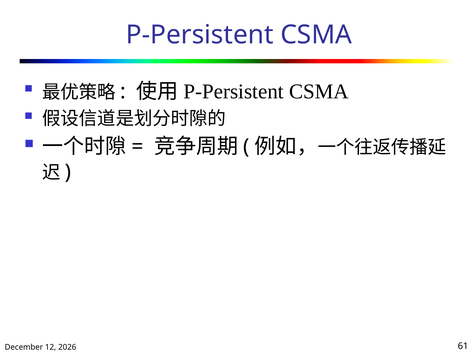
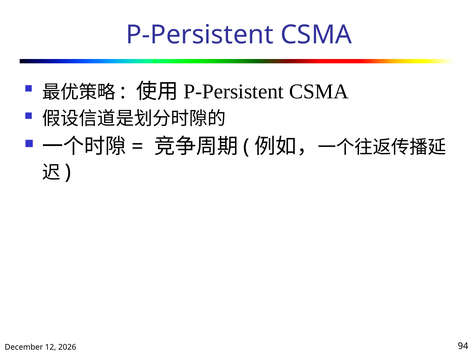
61: 61 -> 94
